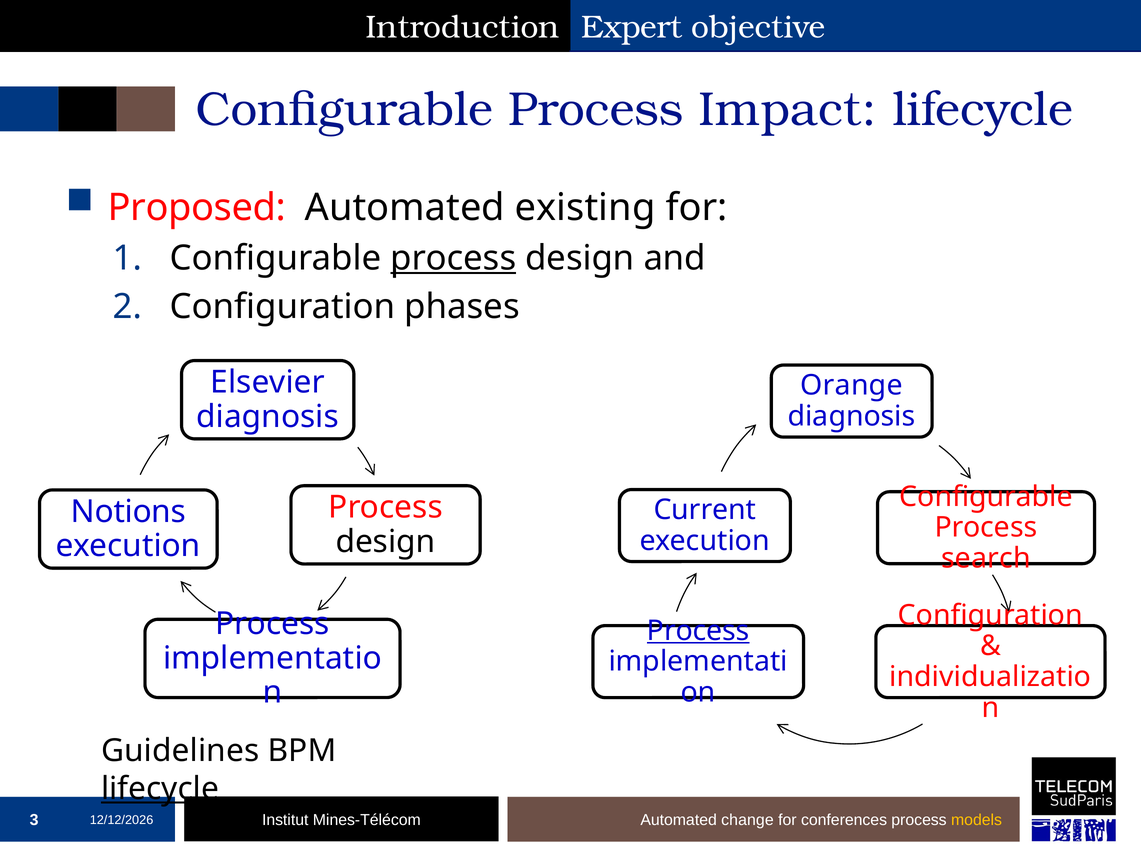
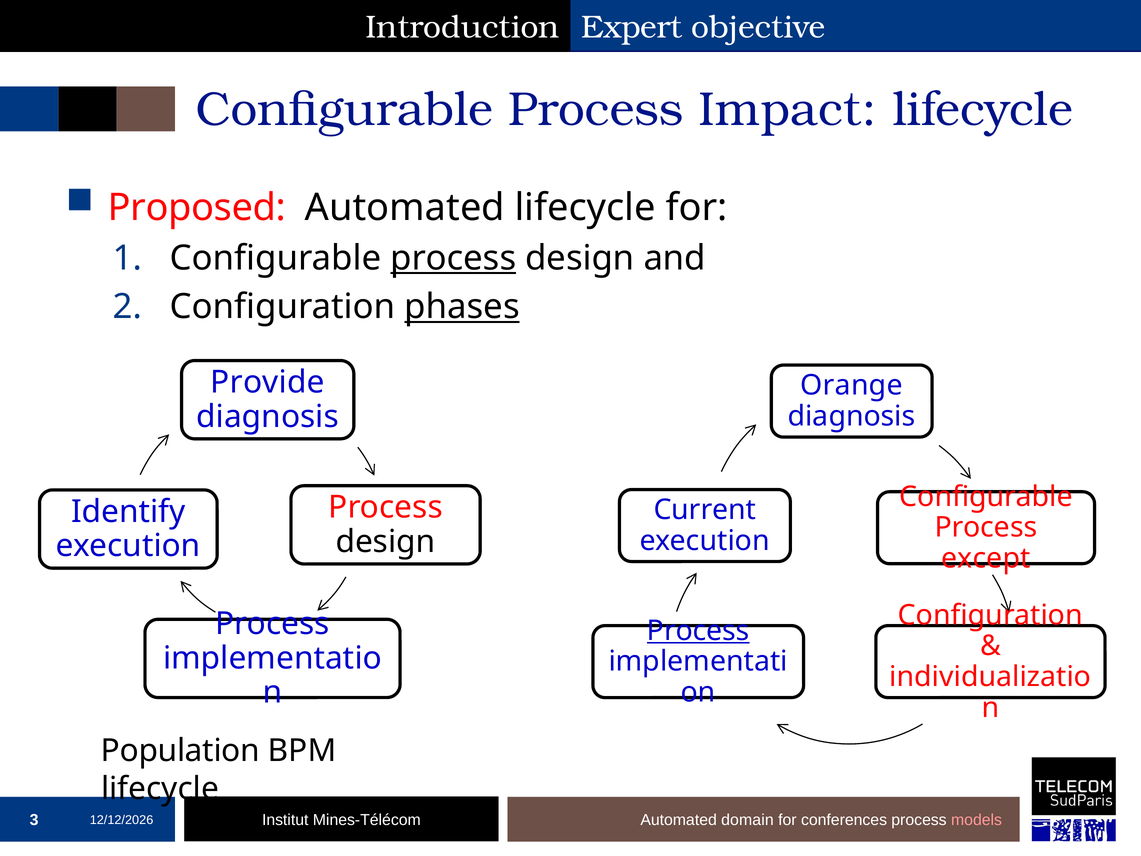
Automated existing: existing -> lifecycle
phases underline: none -> present
Elsevier: Elsevier -> Provide
Notions: Notions -> Identify
search: search -> except
Guidelines: Guidelines -> Population
lifecycle at (160, 789) underline: present -> none
change: change -> domain
models colour: yellow -> pink
